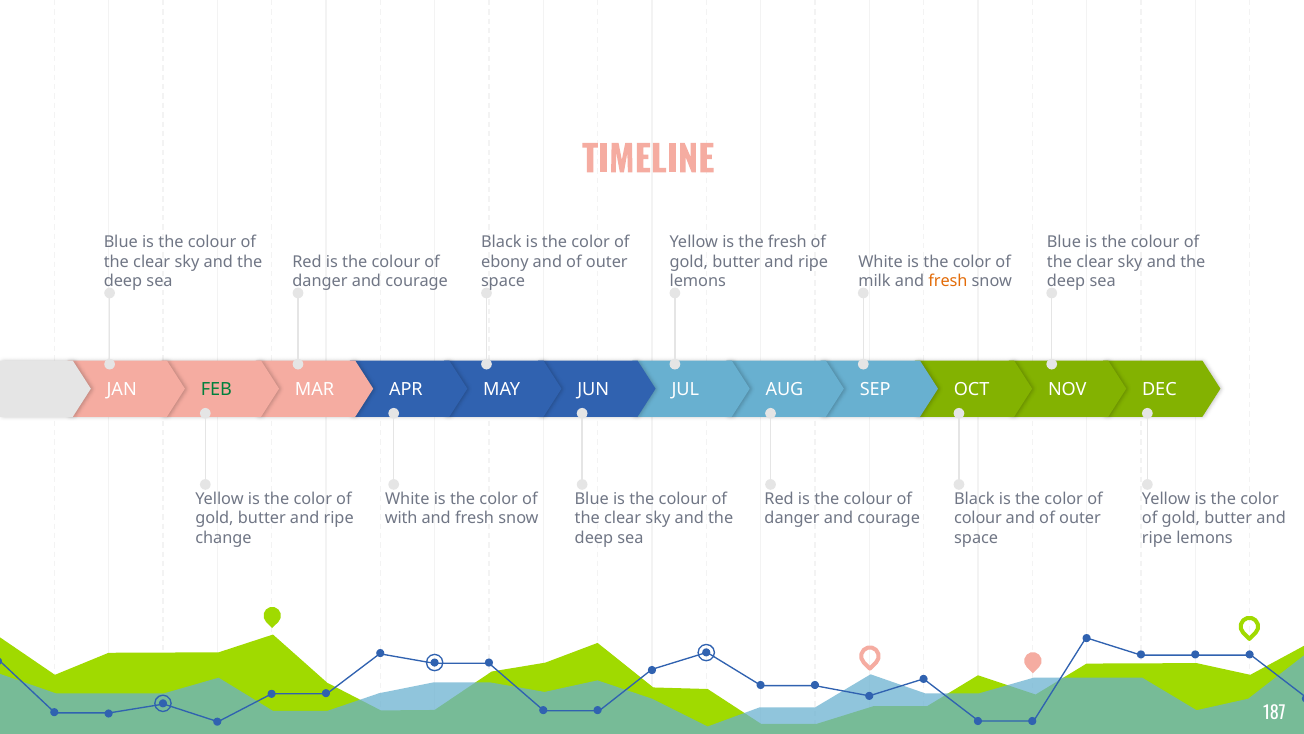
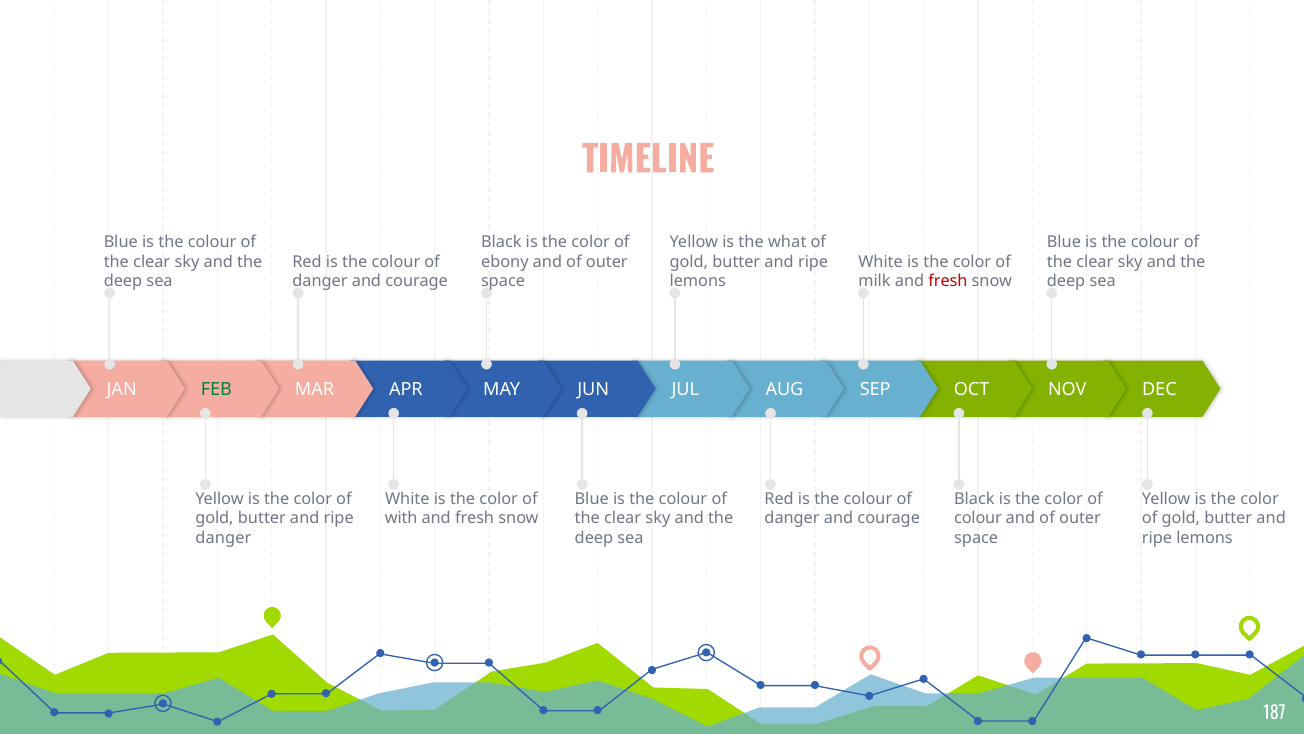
the fresh: fresh -> what
fresh at (948, 281) colour: orange -> red
change at (223, 538): change -> danger
